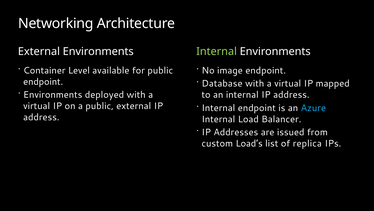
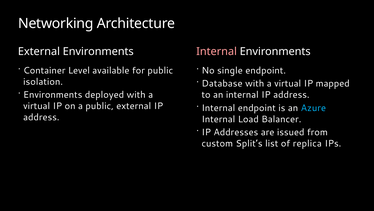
Internal at (217, 51) colour: light green -> pink
image: image -> single
endpoint at (43, 81): endpoint -> isolation
Load’s: Load’s -> Split’s
